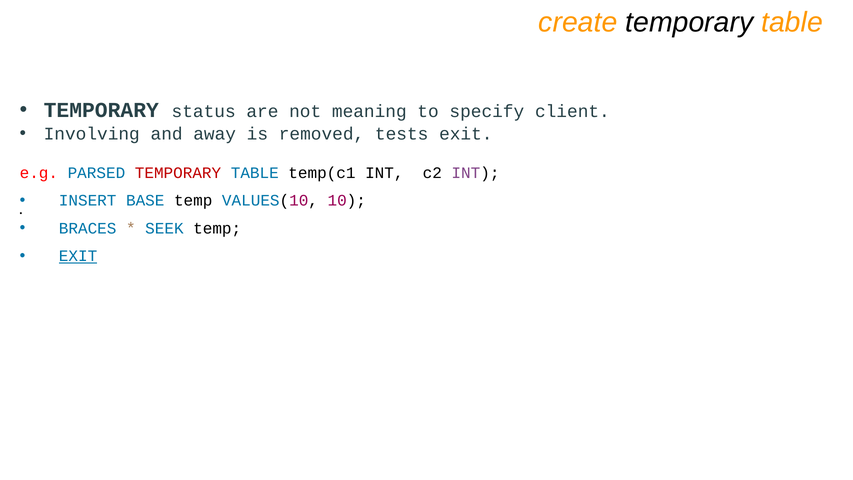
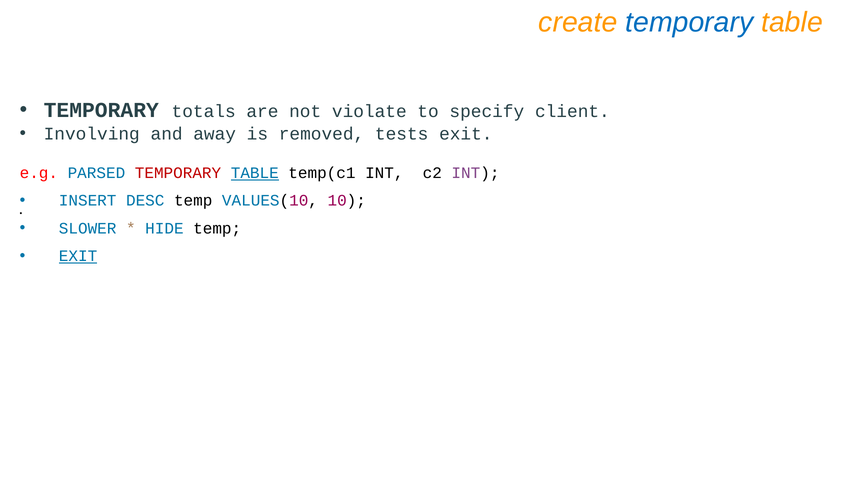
temporary at (689, 22) colour: black -> blue
status: status -> totals
meaning: meaning -> violate
TABLE at (255, 173) underline: none -> present
BASE: BASE -> DESC
BRACES: BRACES -> SLOWER
SEEK: SEEK -> HIDE
